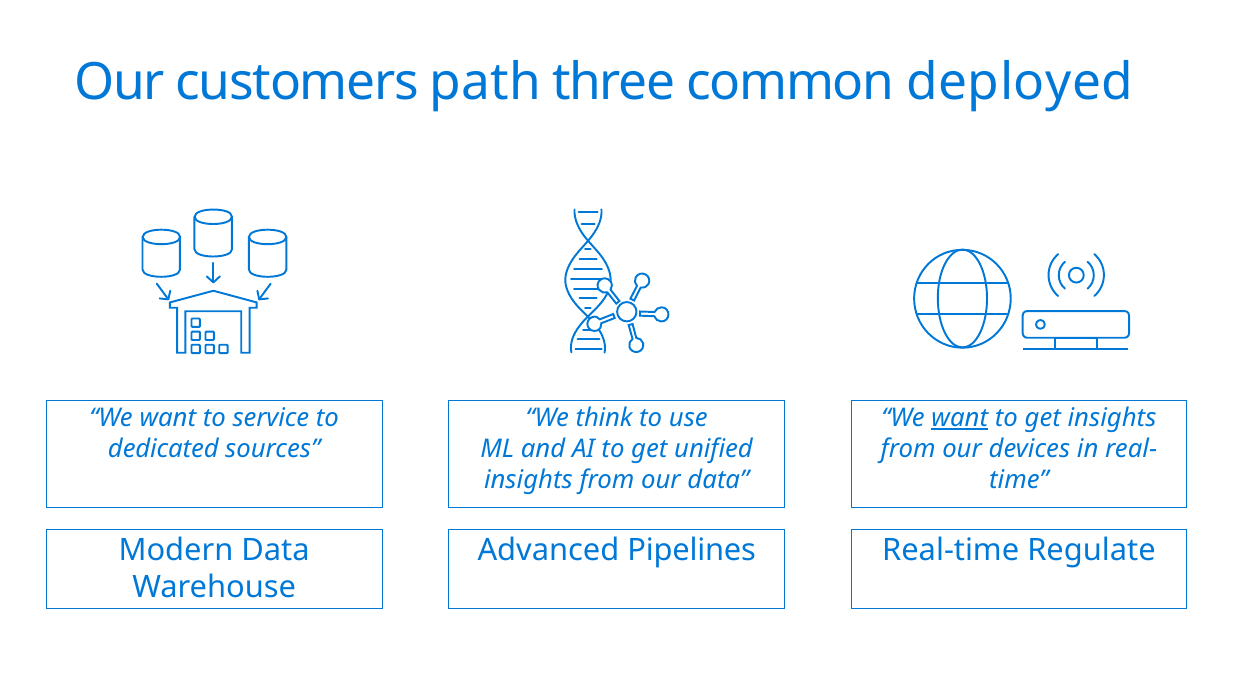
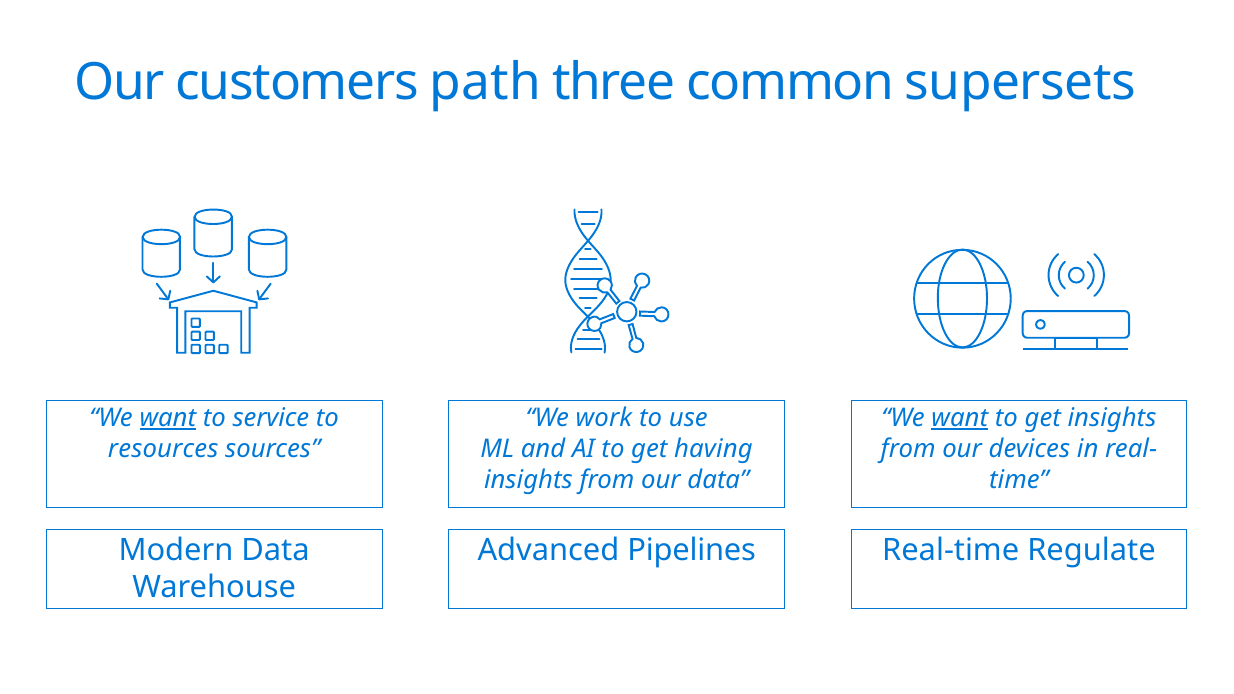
deployed: deployed -> supersets
want at (168, 418) underline: none -> present
think: think -> work
dedicated: dedicated -> resources
unified: unified -> having
